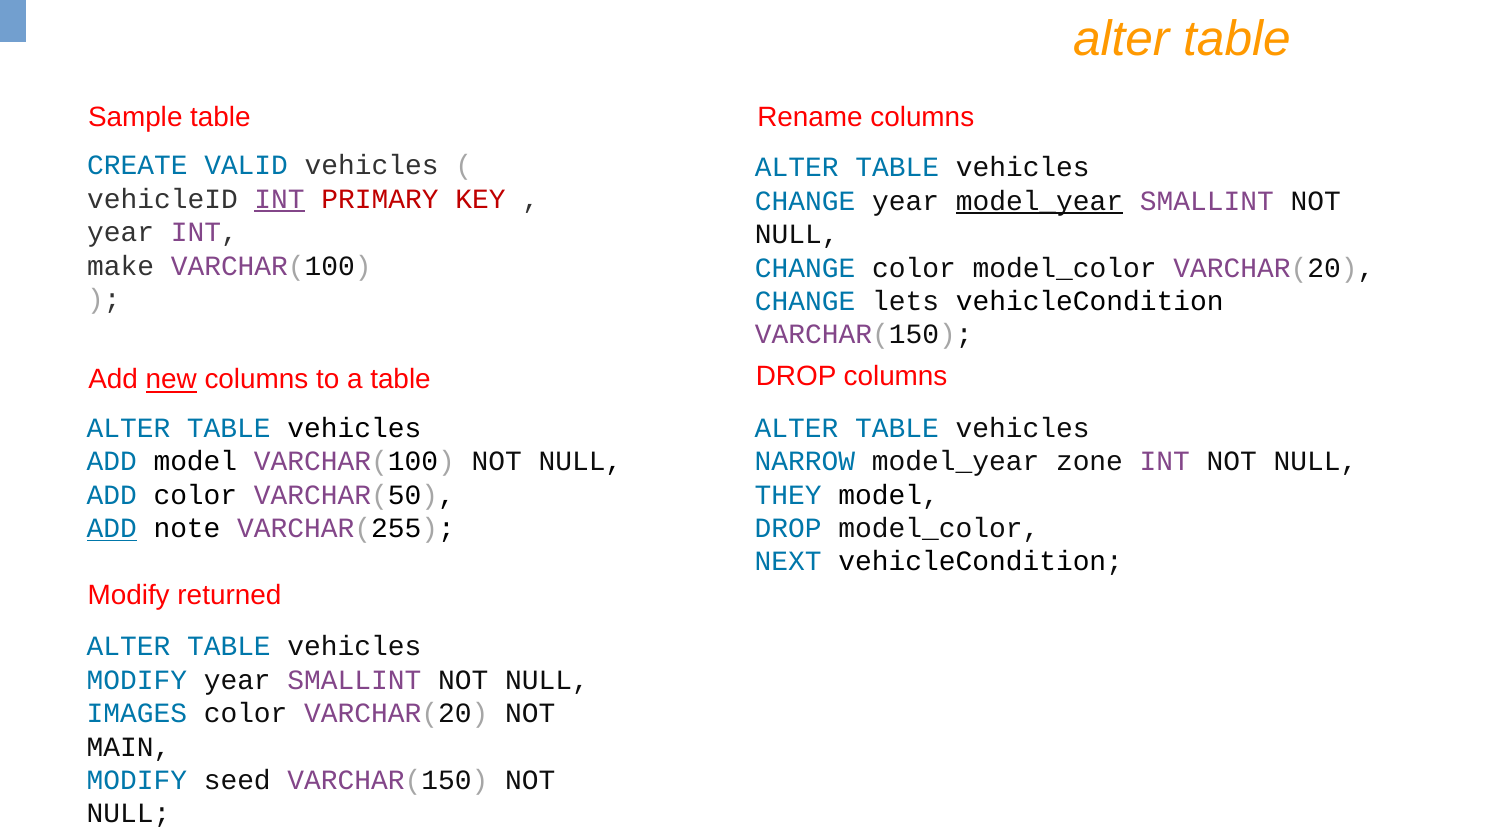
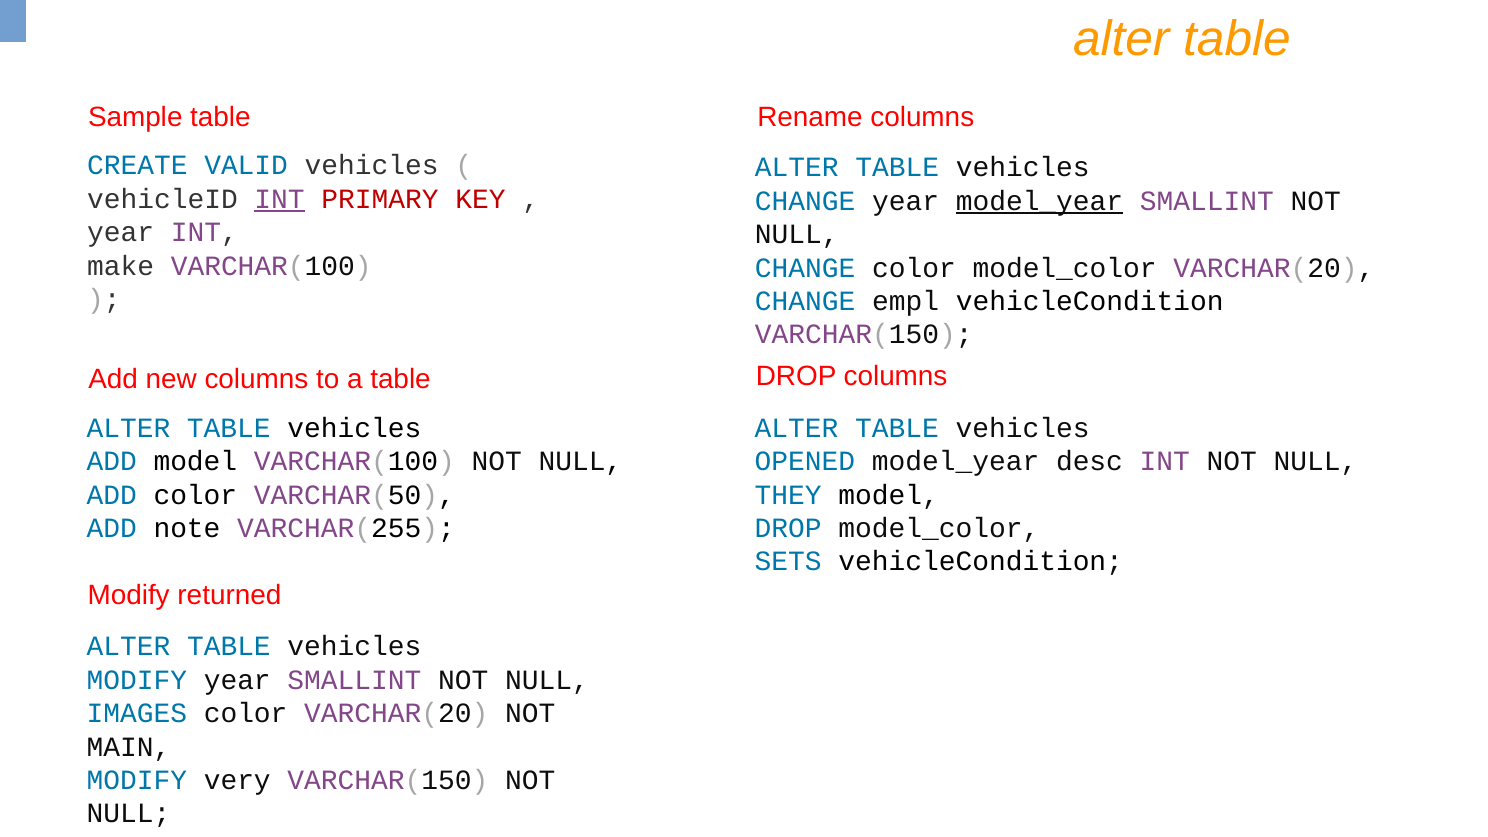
lets: lets -> empl
new underline: present -> none
NARROW: NARROW -> OPENED
zone: zone -> desc
ADD at (112, 528) underline: present -> none
NEXT: NEXT -> SETS
seed: seed -> very
